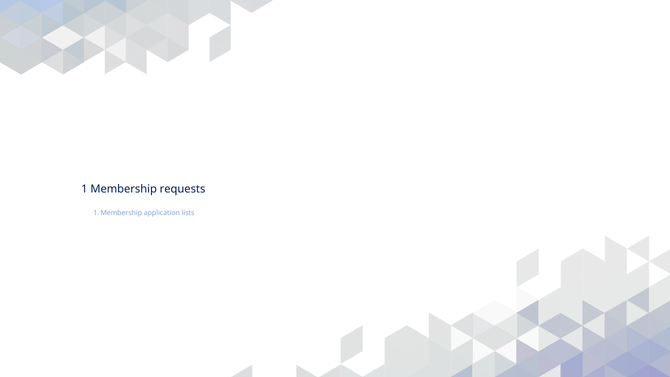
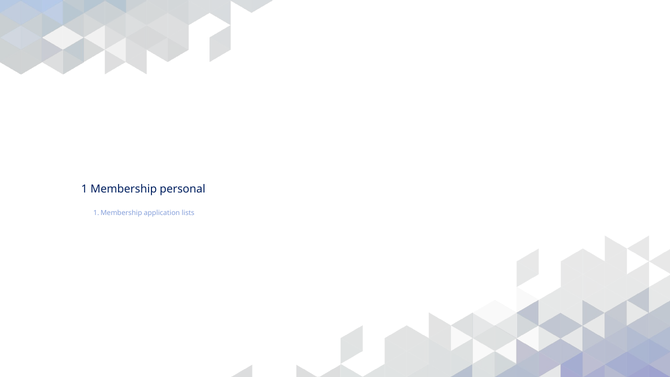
requests: requests -> personal
